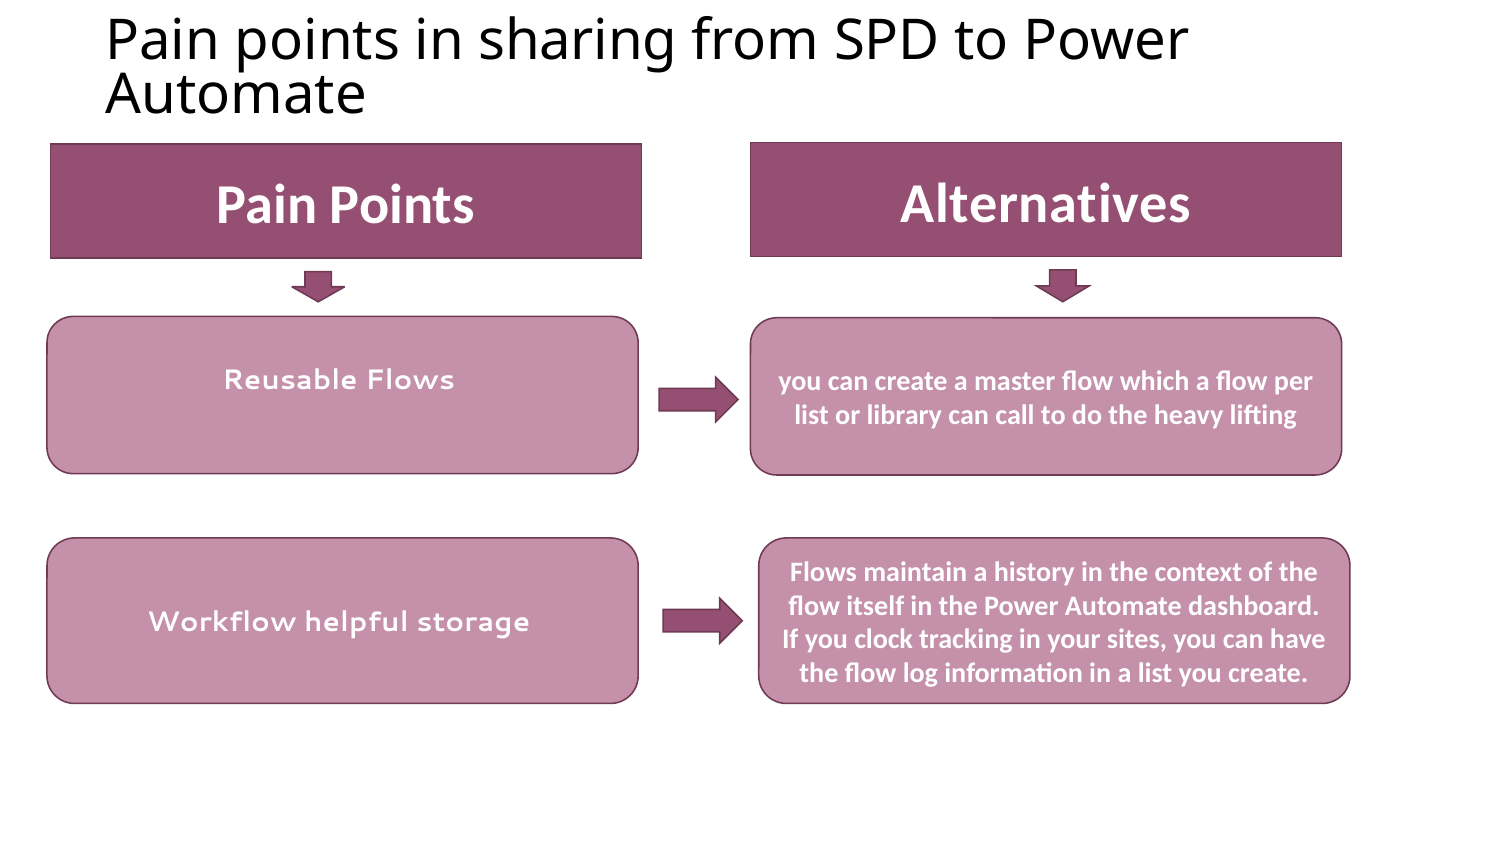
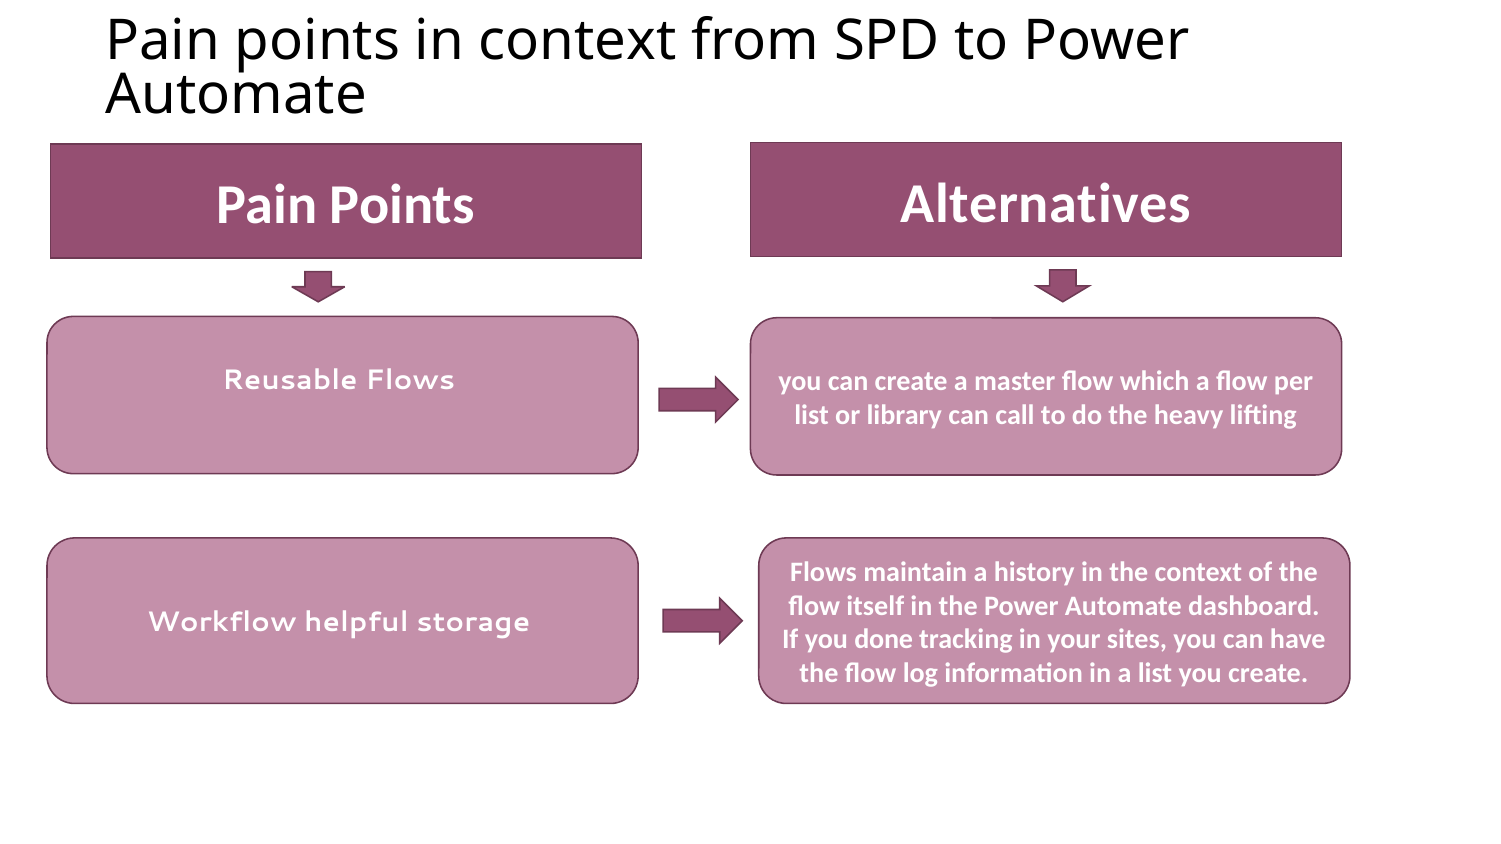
in sharing: sharing -> context
clock: clock -> done
